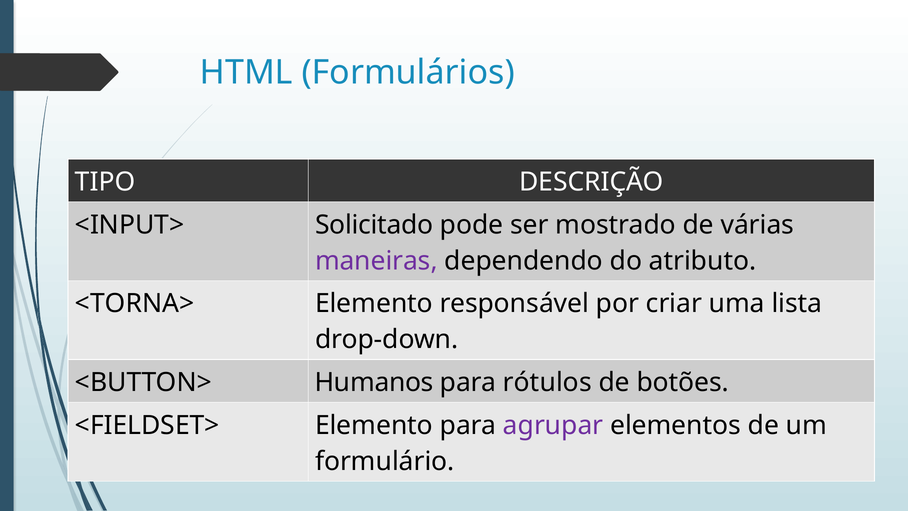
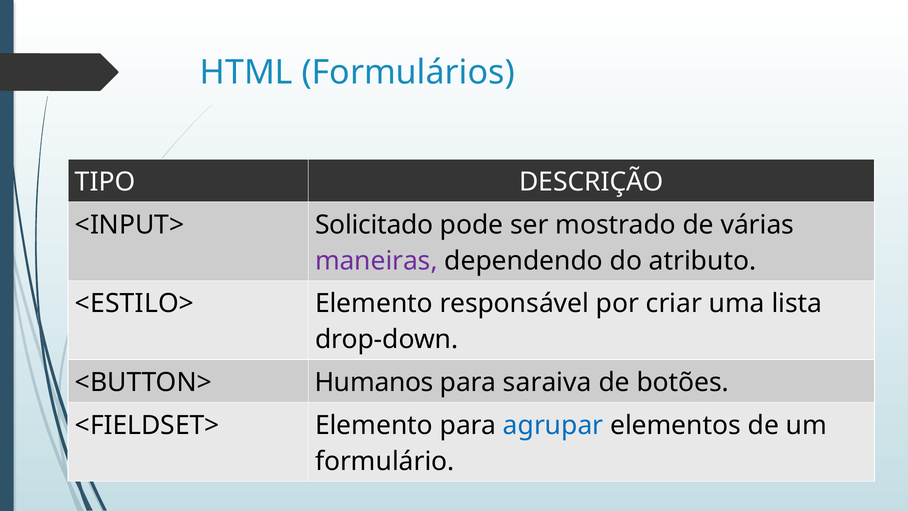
<TORNA>: <TORNA> -> <ESTILO>
rótulos: rótulos -> saraiva
agrupar colour: purple -> blue
